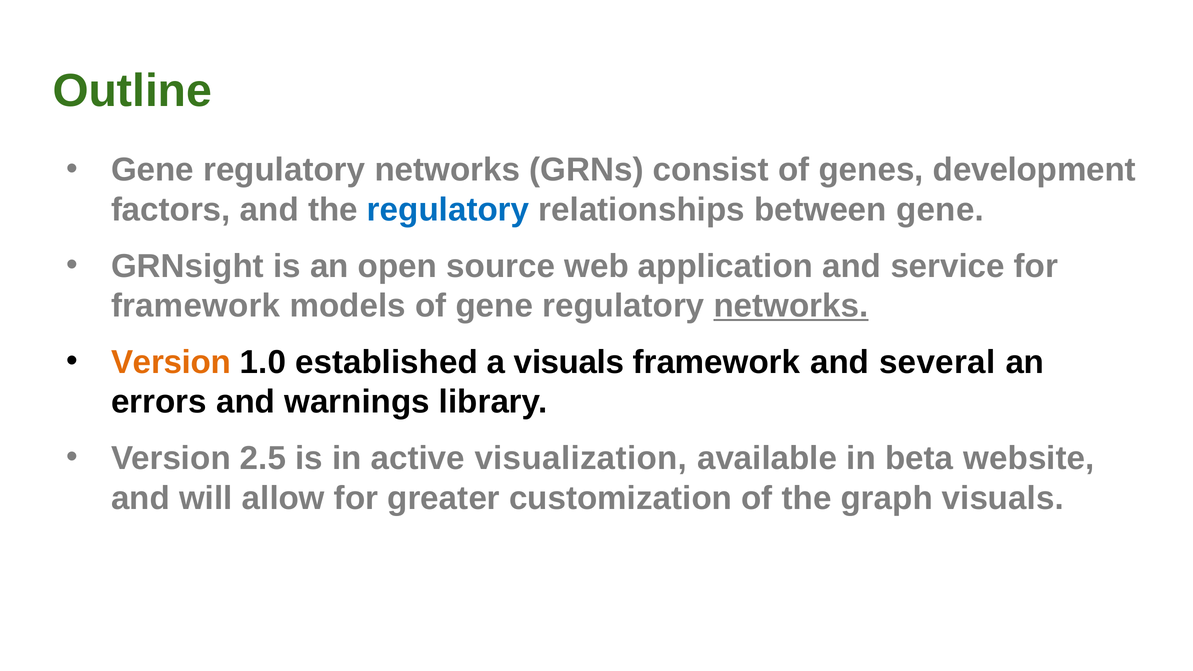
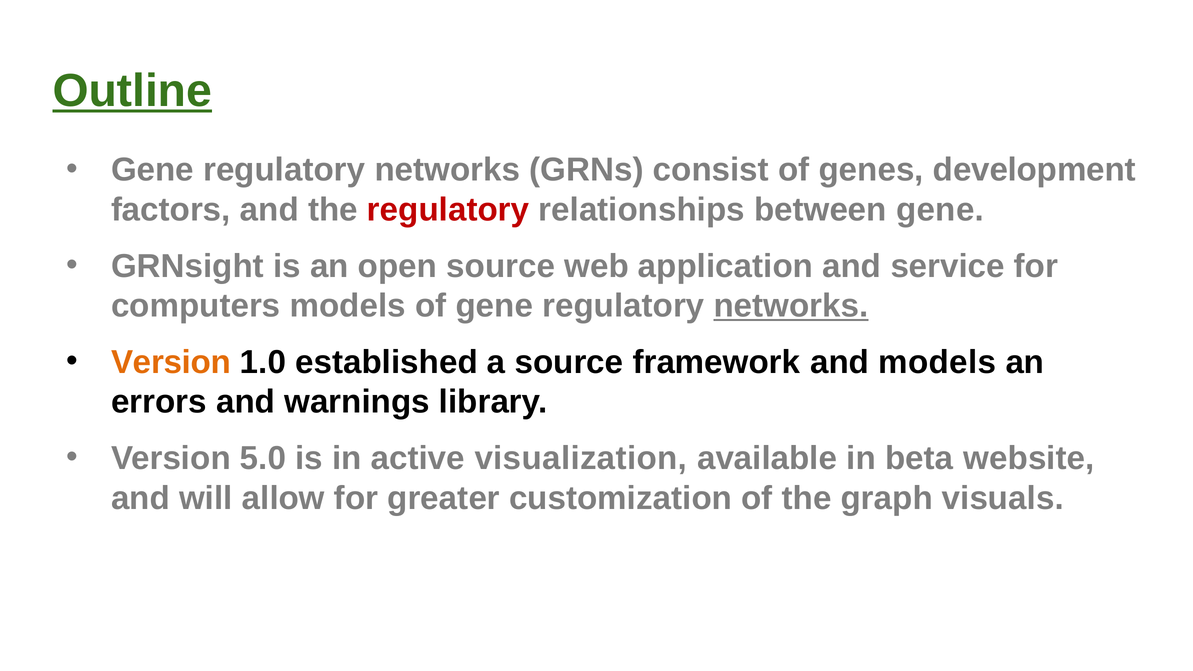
Outline underline: none -> present
regulatory at (448, 210) colour: blue -> red
framework at (196, 306): framework -> computers
a visuals: visuals -> source
and several: several -> models
2.5: 2.5 -> 5.0
